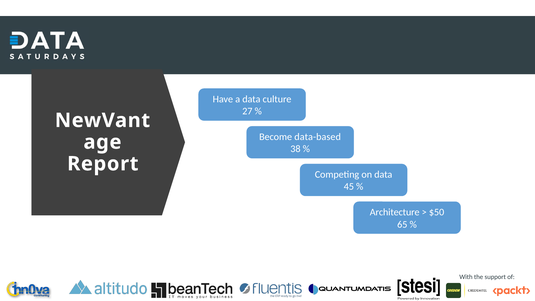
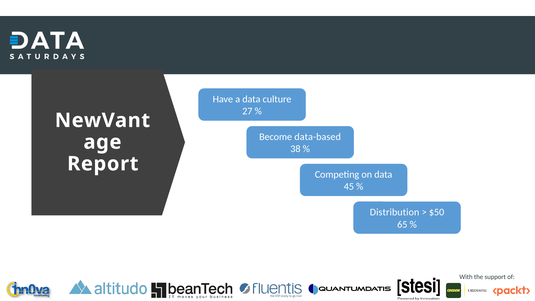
Architecture: Architecture -> Distribution
